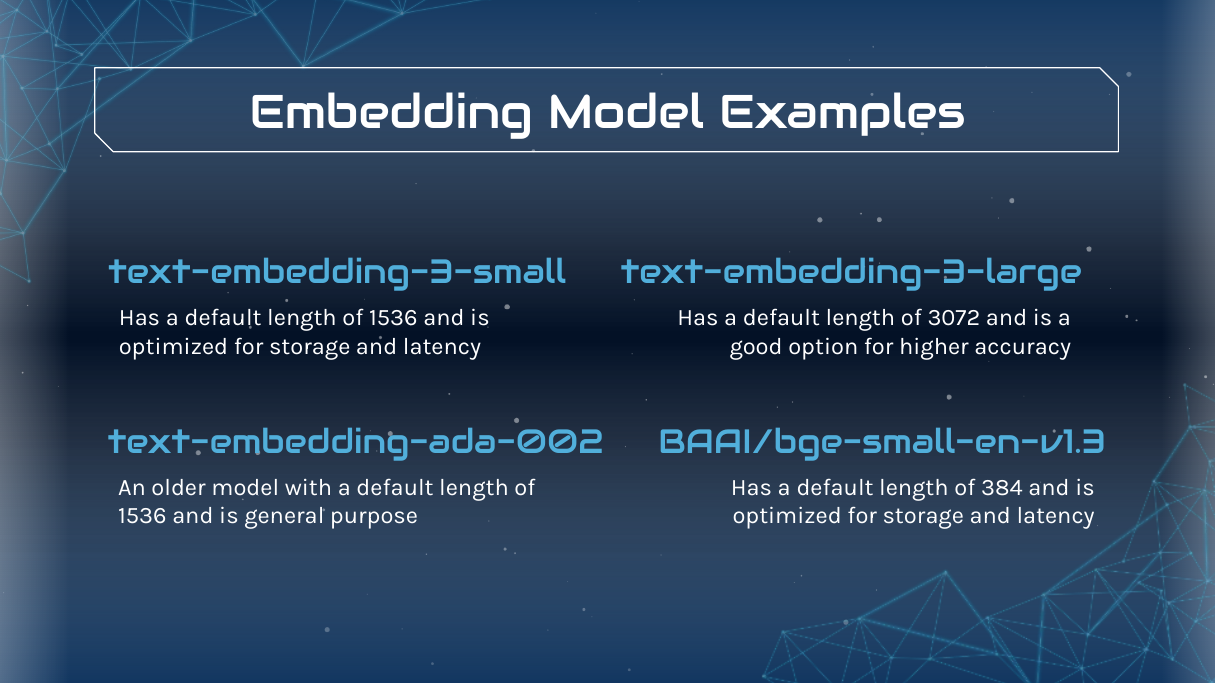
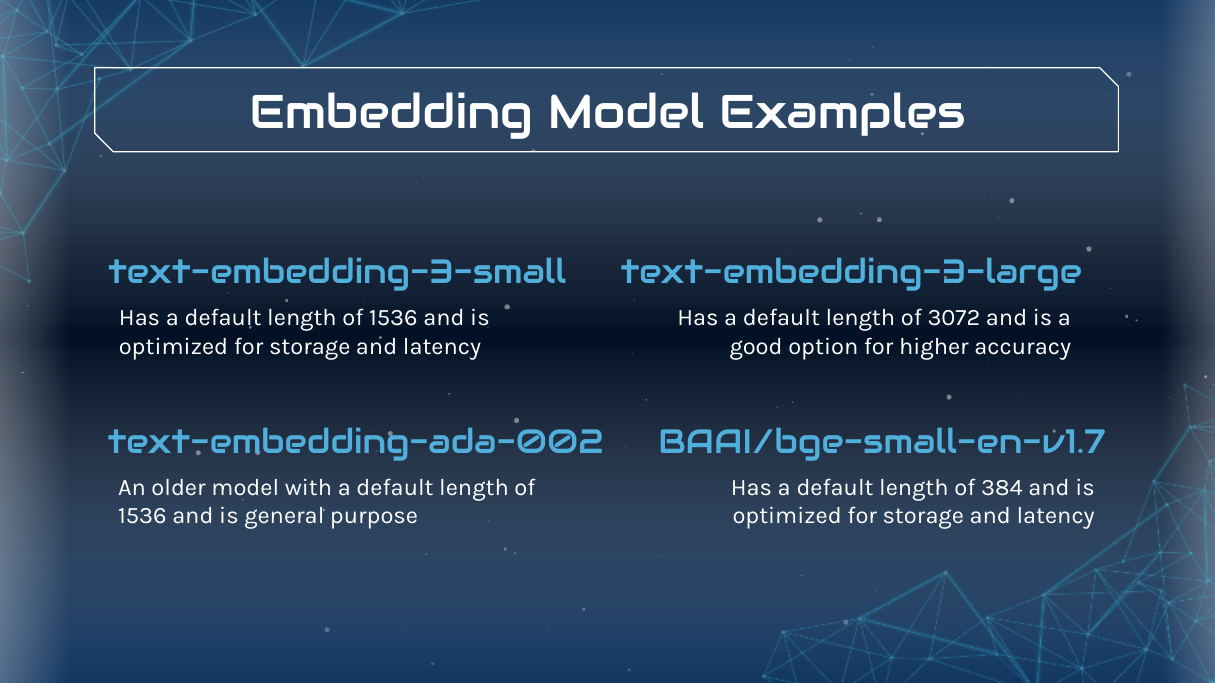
BAAI/bge-small-en-v1.3: BAAI/bge-small-en-v1.3 -> BAAI/bge-small-en-v1.7
